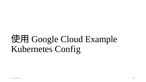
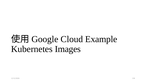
Config: Config -> Images
